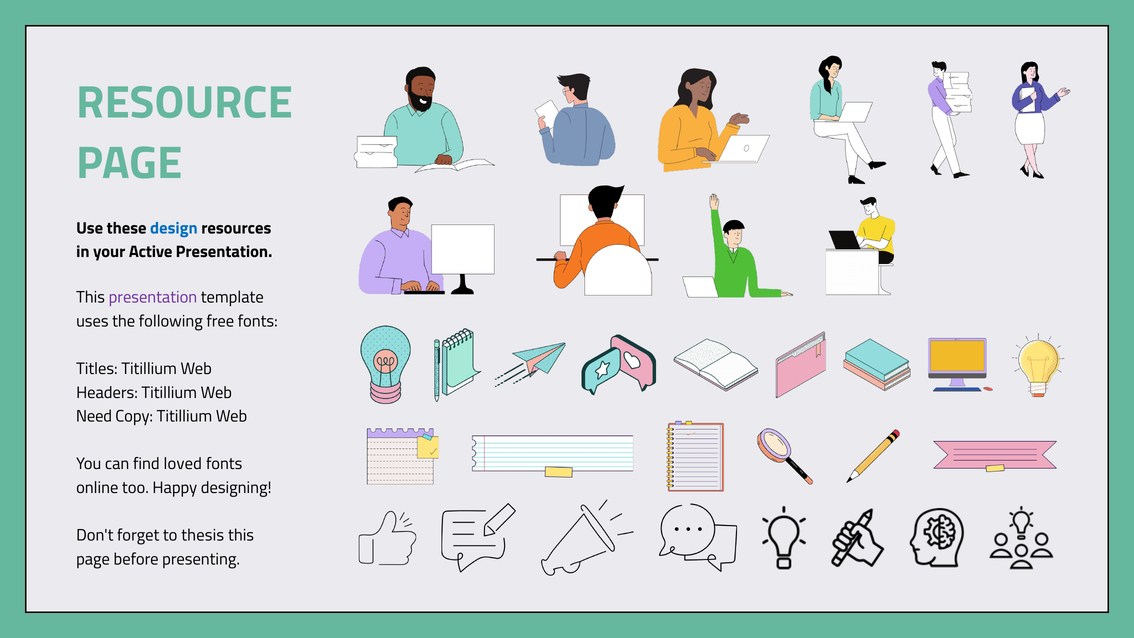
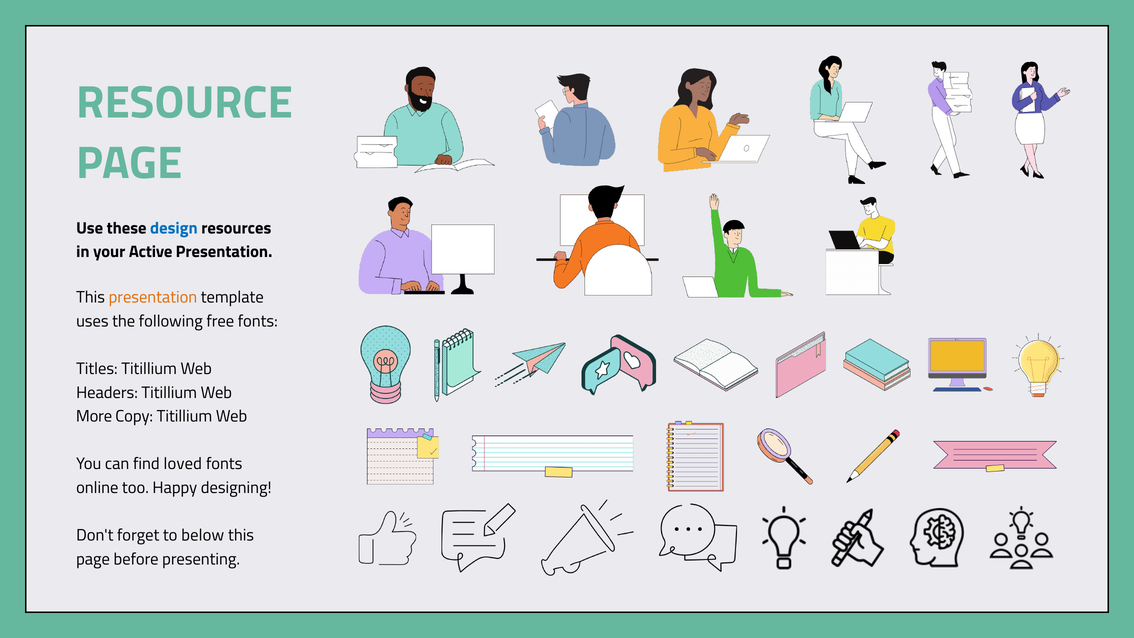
presentation at (153, 297) colour: purple -> orange
Need: Need -> More
thesis: thesis -> below
